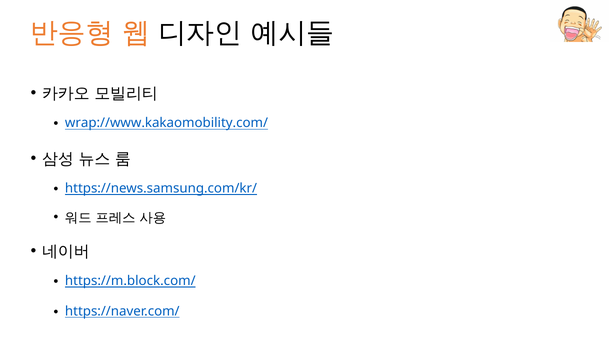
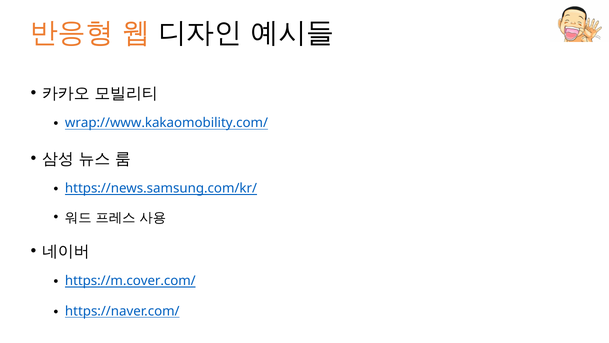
https://m.block.com/: https://m.block.com/ -> https://m.cover.com/
